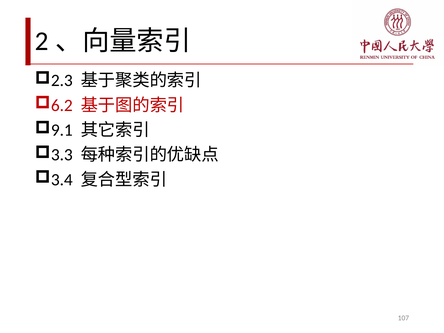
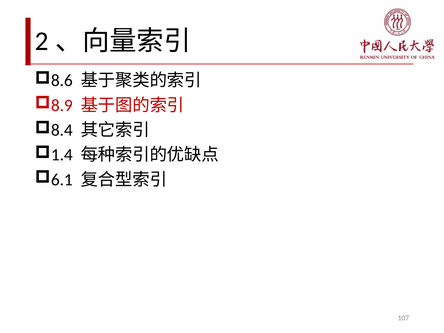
2.3: 2.3 -> 8.6
6.2: 6.2 -> 8.9
9.1: 9.1 -> 8.4
3.3: 3.3 -> 1.4
3.4: 3.4 -> 6.1
